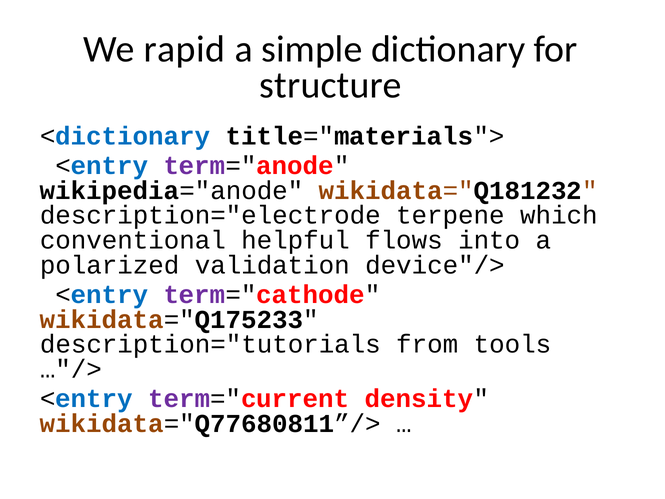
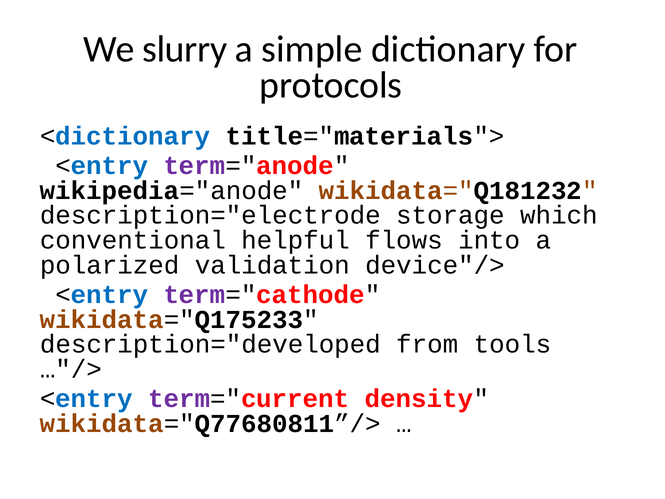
rapid: rapid -> slurry
structure: structure -> protocols
terpene: terpene -> storage
description="tutorials: description="tutorials -> description="developed
